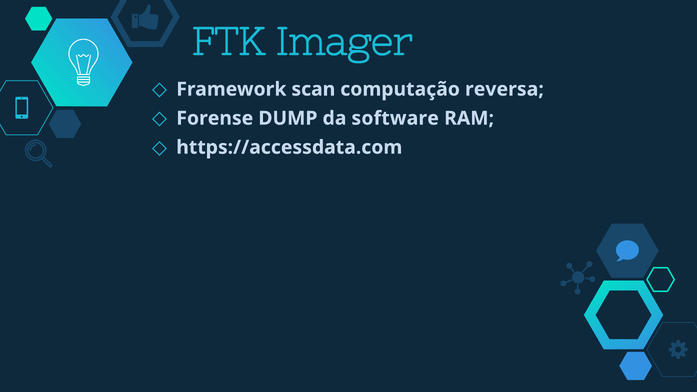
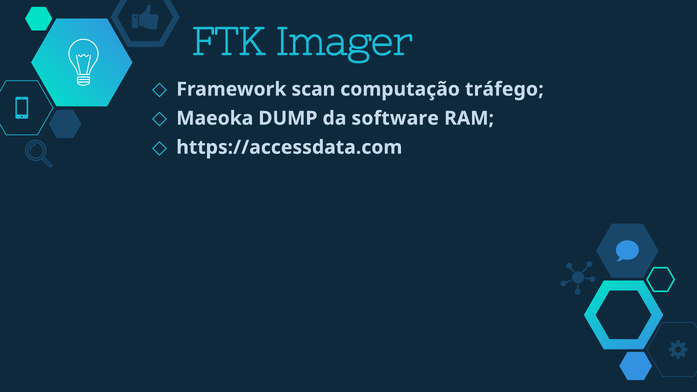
reversa: reversa -> tráfego
Forense: Forense -> Maeoka
